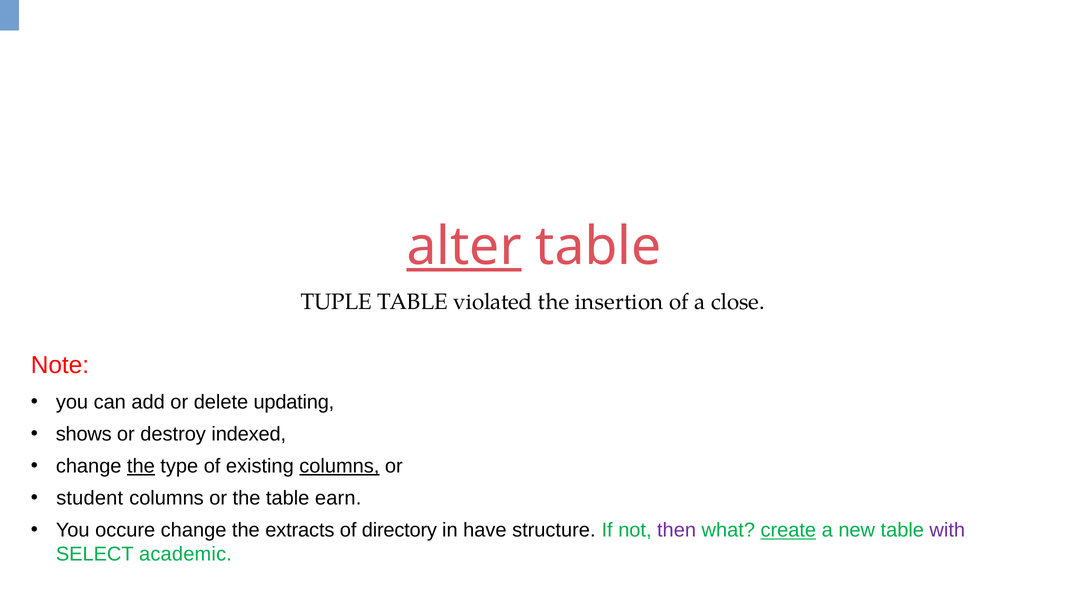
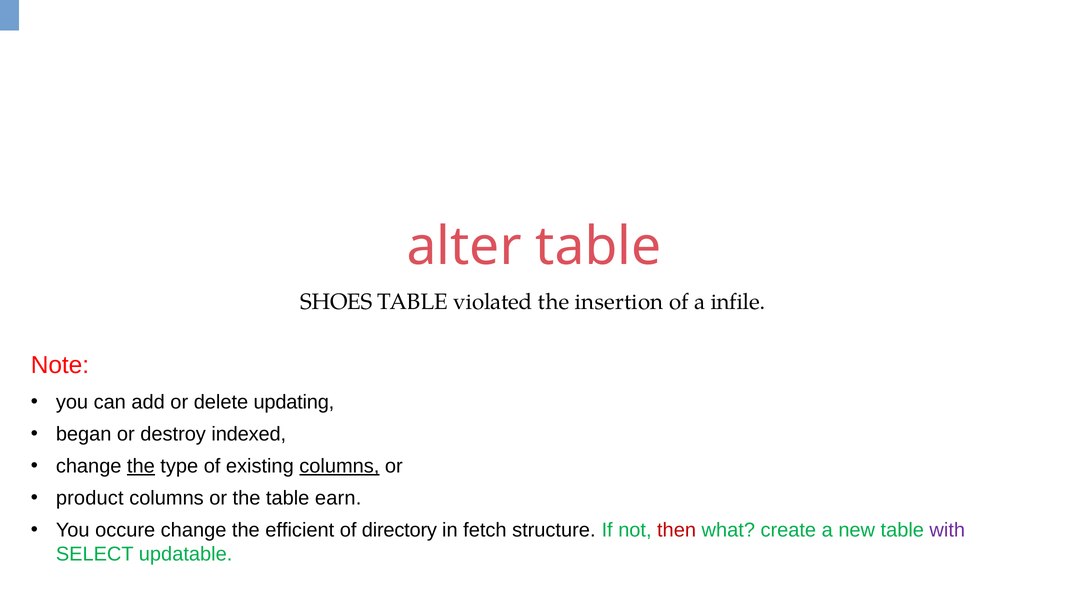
alter underline: present -> none
TUPLE: TUPLE -> SHOES
close: close -> infile
shows: shows -> began
student: student -> product
extracts: extracts -> efficient
have: have -> fetch
then colour: purple -> red
create underline: present -> none
academic: academic -> updatable
